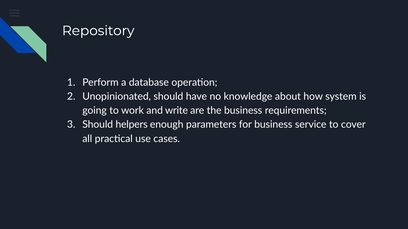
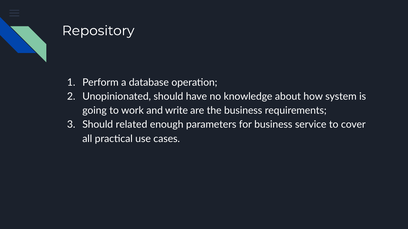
helpers: helpers -> related
